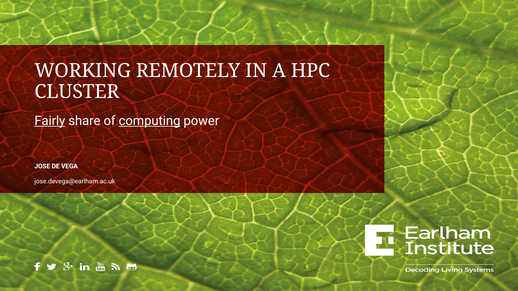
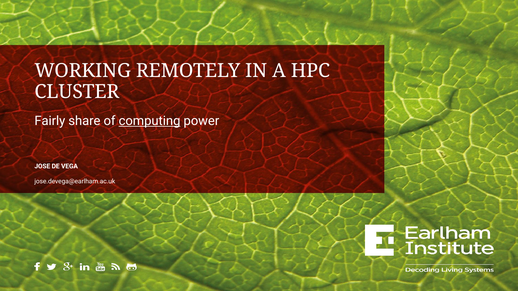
Fairly underline: present -> none
